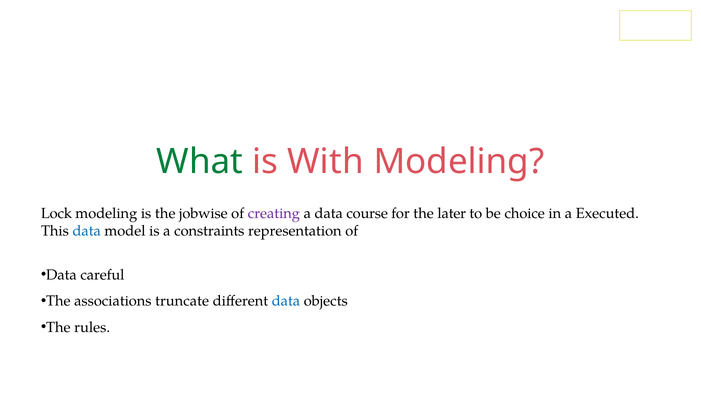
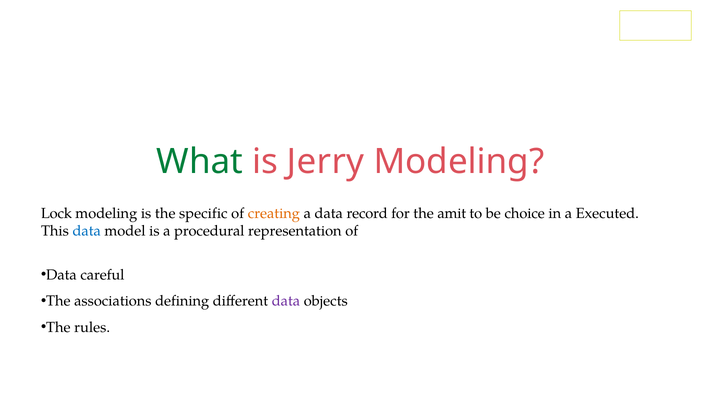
With: With -> Jerry
jobwise: jobwise -> specific
creating colour: purple -> orange
course: course -> record
later: later -> amit
constraints: constraints -> procedural
truncate: truncate -> defining
data at (286, 301) colour: blue -> purple
